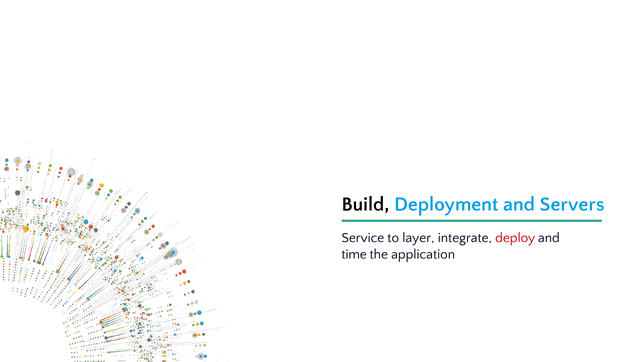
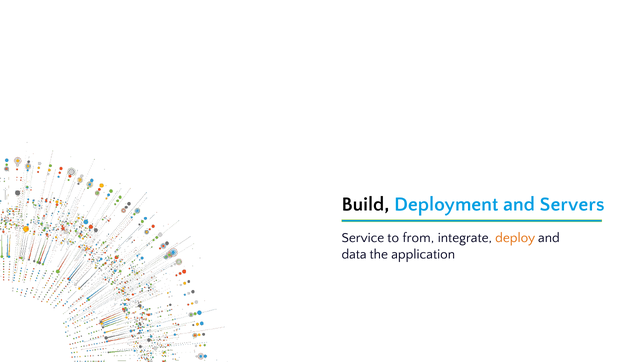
layer: layer -> from
deploy colour: red -> orange
time: time -> data
